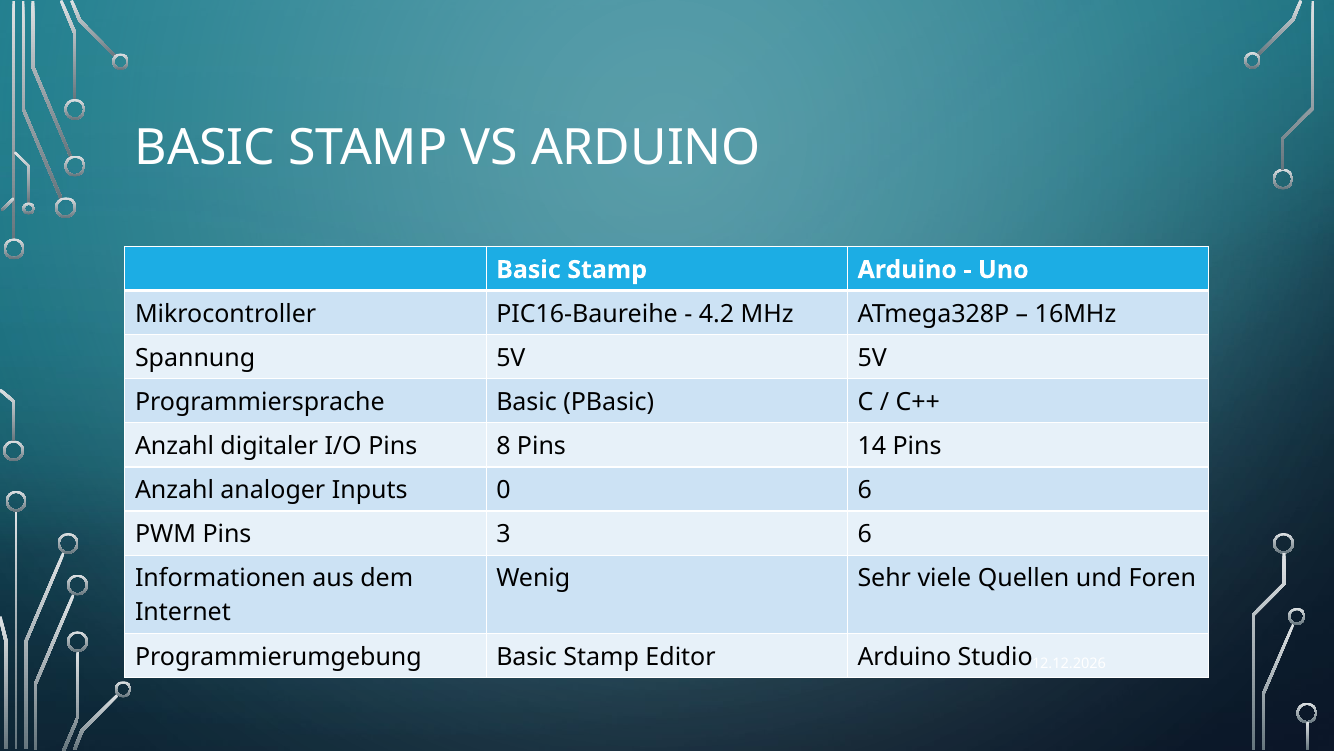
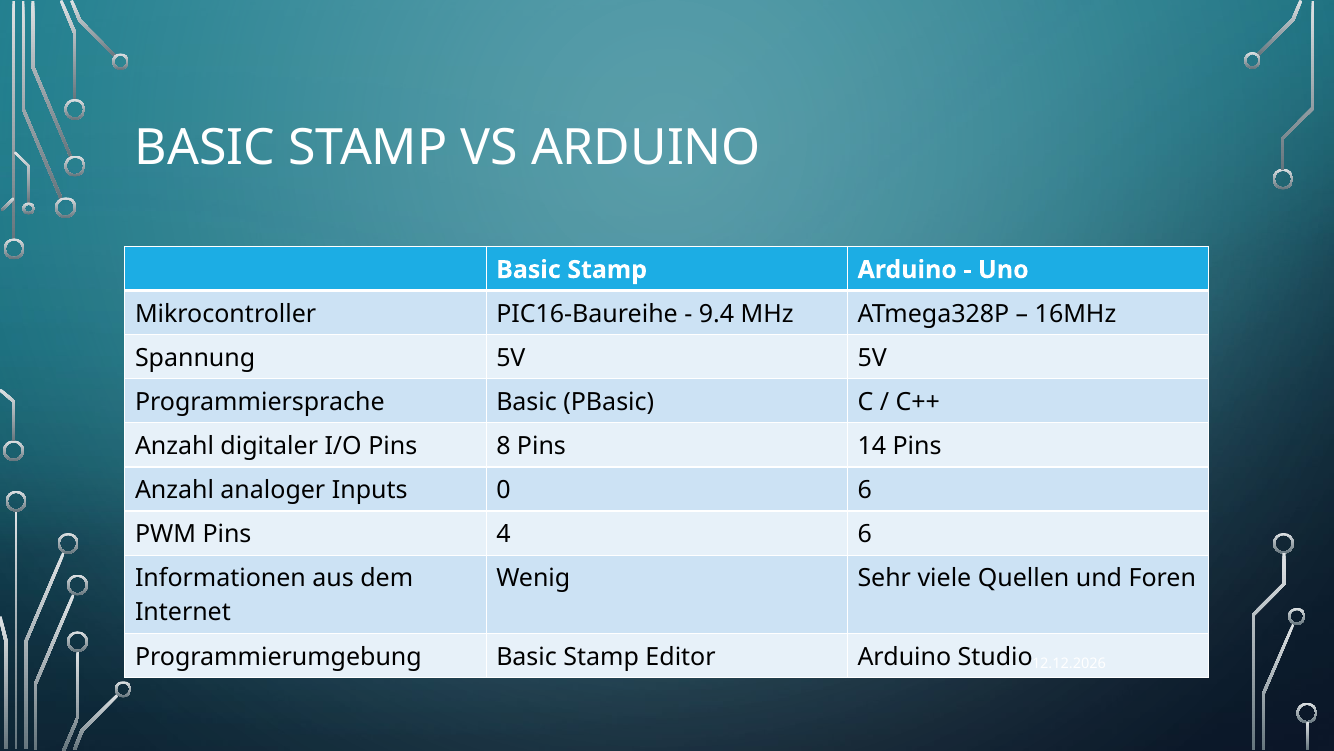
4.2: 4.2 -> 9.4
3: 3 -> 4
